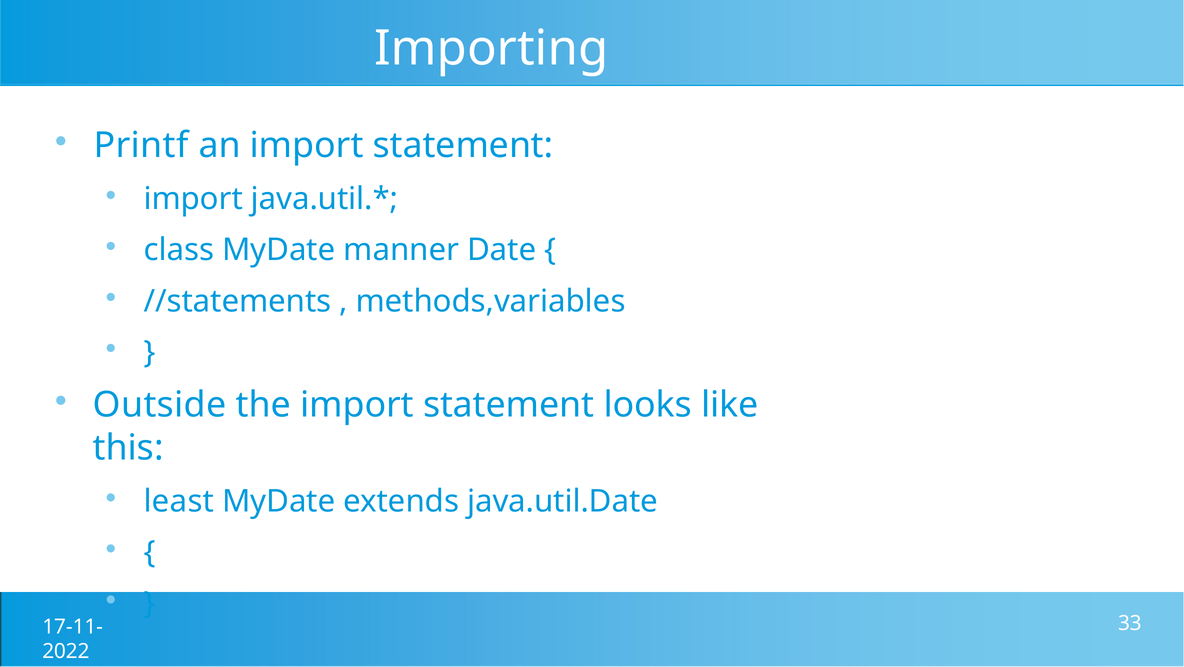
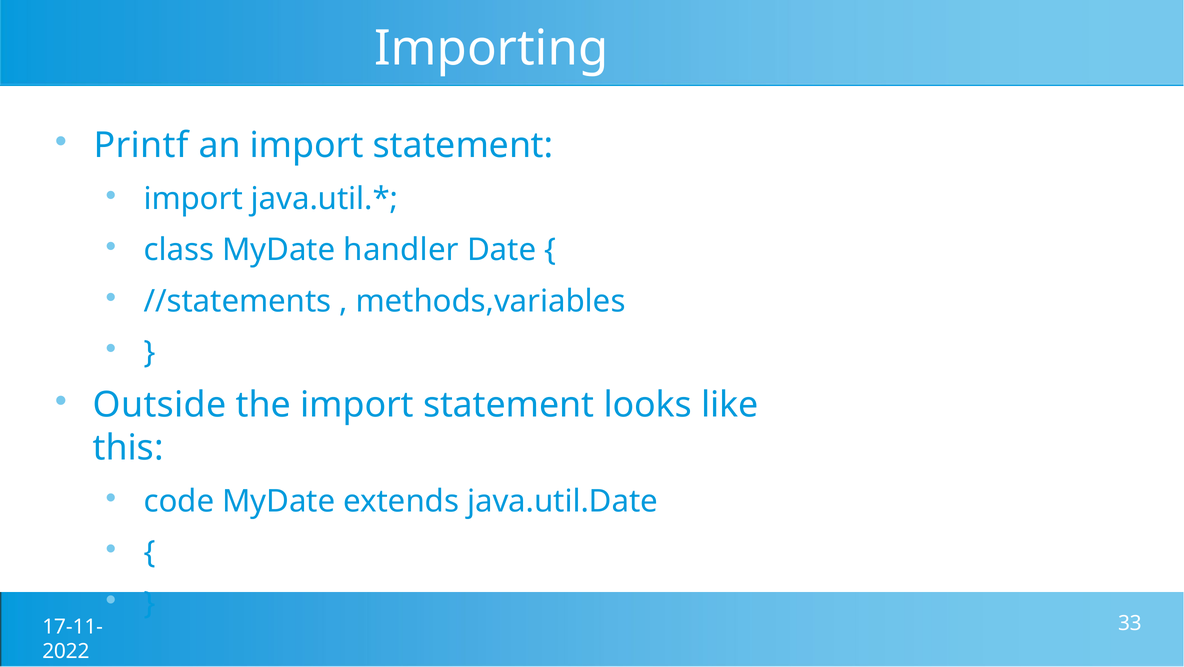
manner: manner -> handler
least: least -> code
